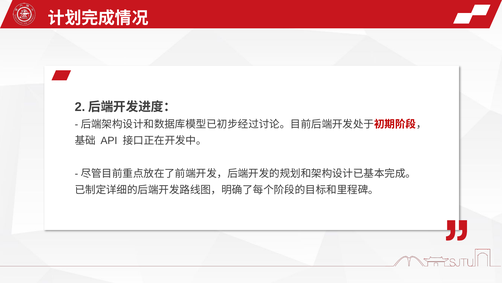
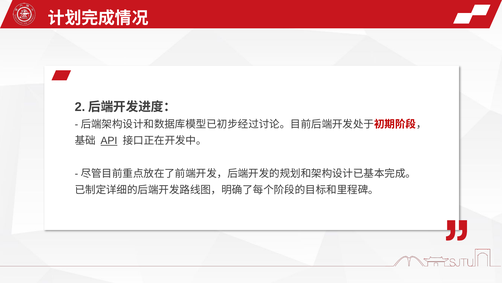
API underline: none -> present
